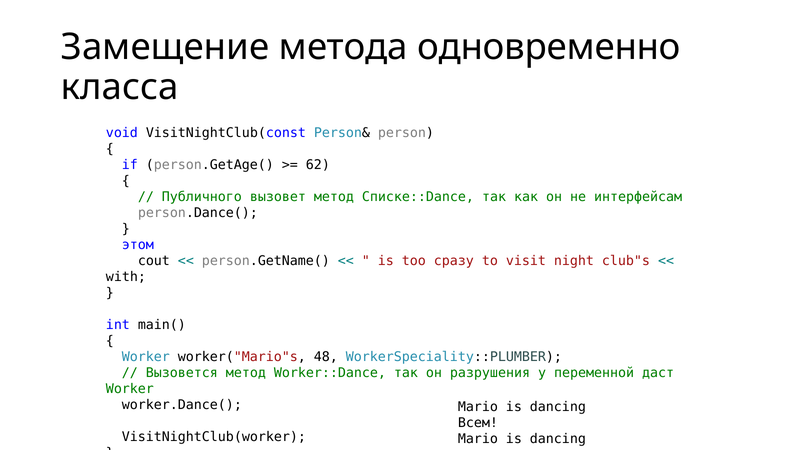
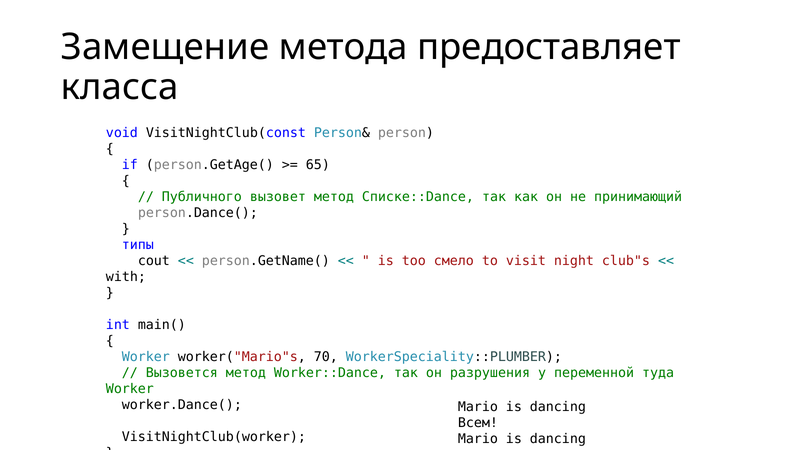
одновременно: одновременно -> предоставляет
62: 62 -> 65
интерфейсам: интерфейсам -> принимающий
этом: этом -> типы
сразу: сразу -> смело
48: 48 -> 70
даст: даст -> туда
